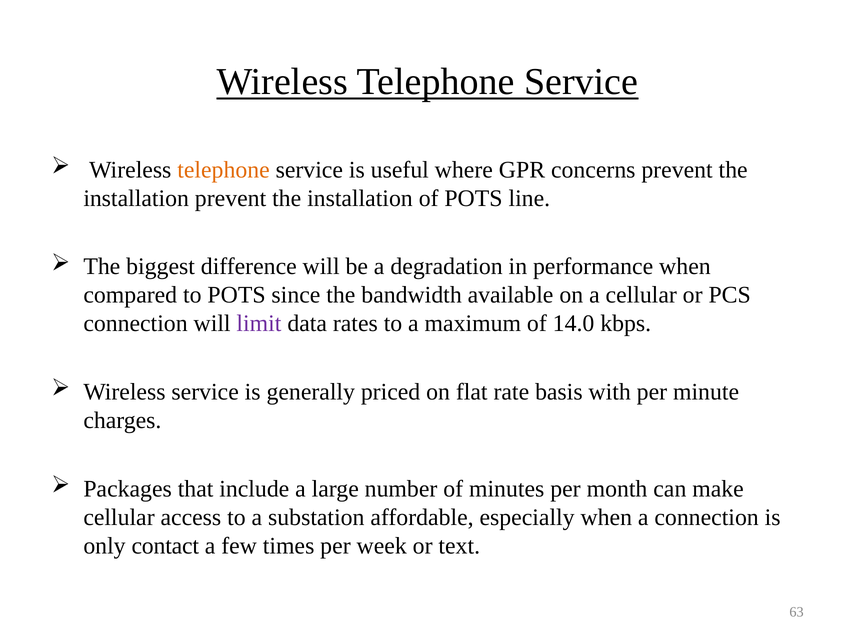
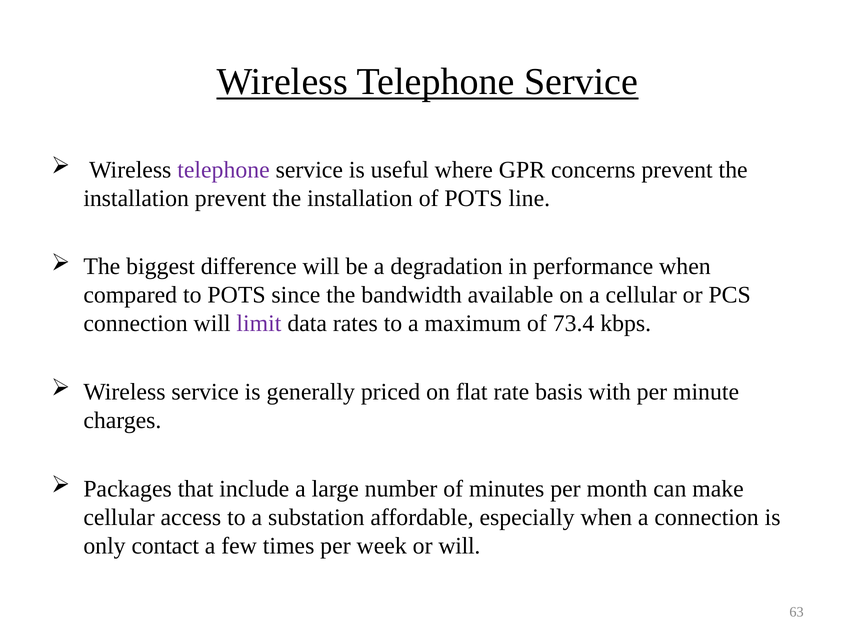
telephone at (224, 170) colour: orange -> purple
14.0: 14.0 -> 73.4
or text: text -> will
